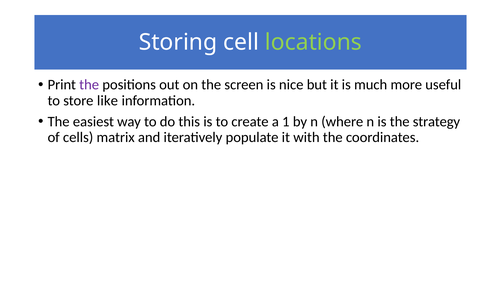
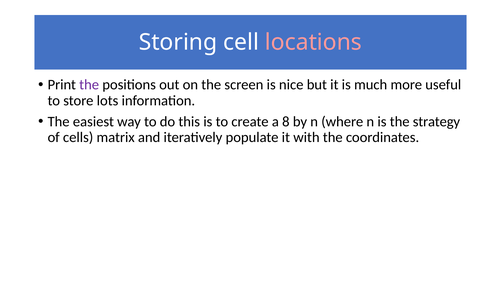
locations colour: light green -> pink
like: like -> lots
1: 1 -> 8
